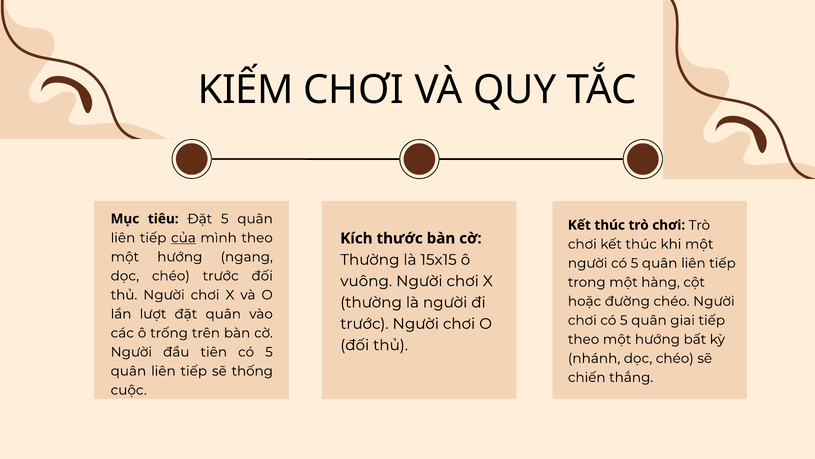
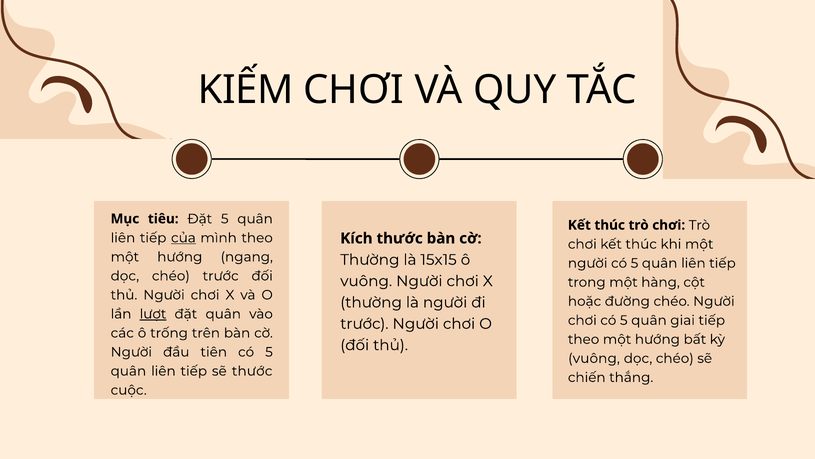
lượt underline: none -> present
nhánh at (594, 358): nhánh -> vuông
sẽ thống: thống -> thước
